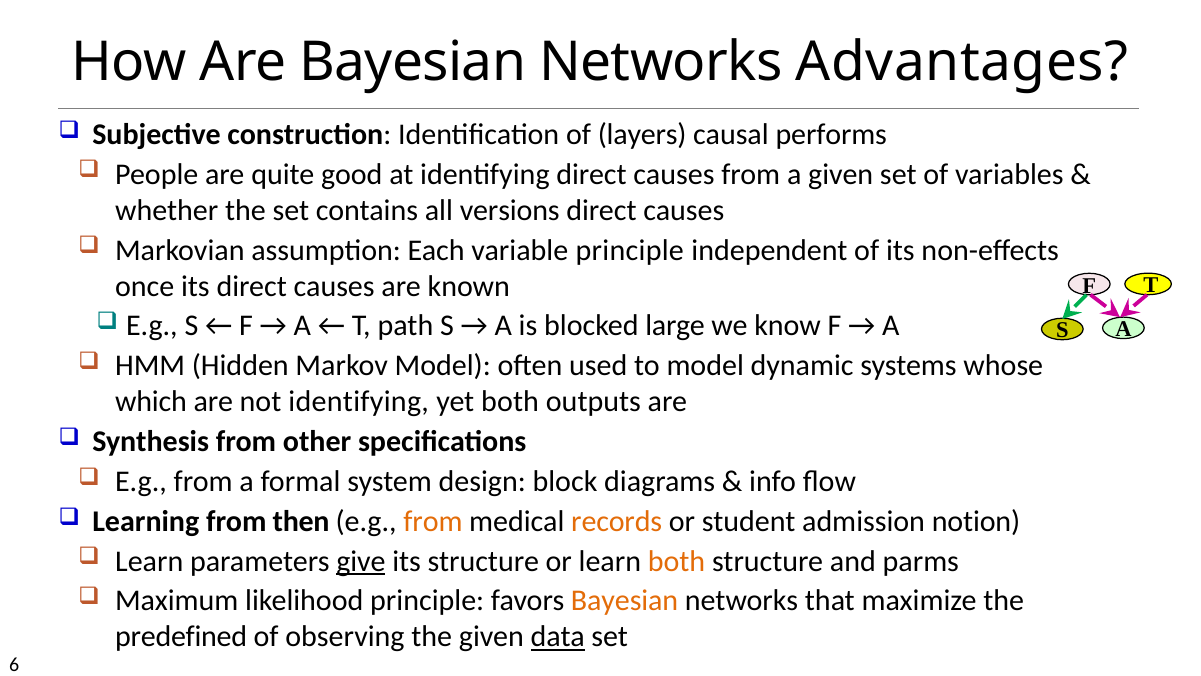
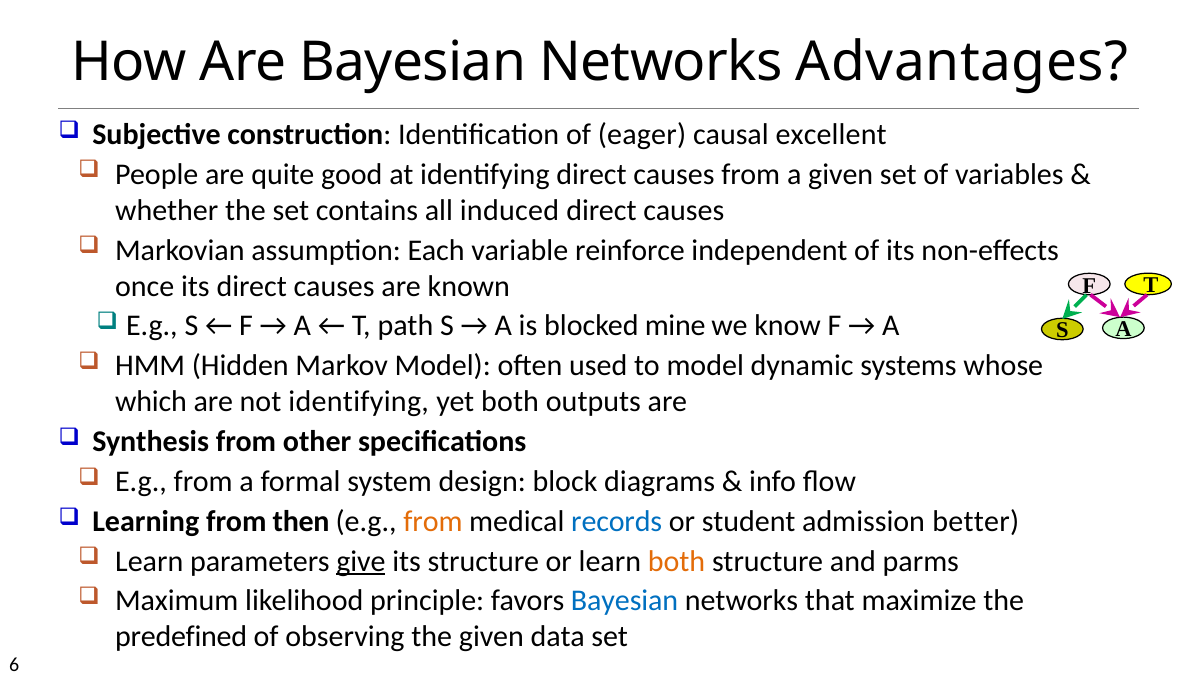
layers: layers -> eager
performs: performs -> excellent
versions: versions -> induced
variable principle: principle -> reinforce
large: large -> mine
records colour: orange -> blue
notion: notion -> better
Bayesian at (625, 601) colour: orange -> blue
data underline: present -> none
